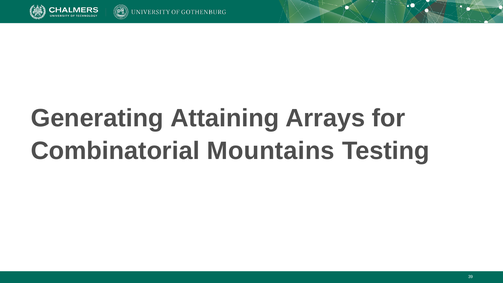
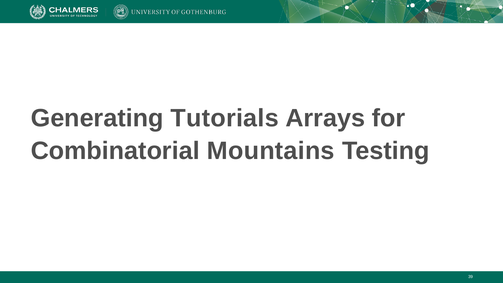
Attaining: Attaining -> Tutorials
